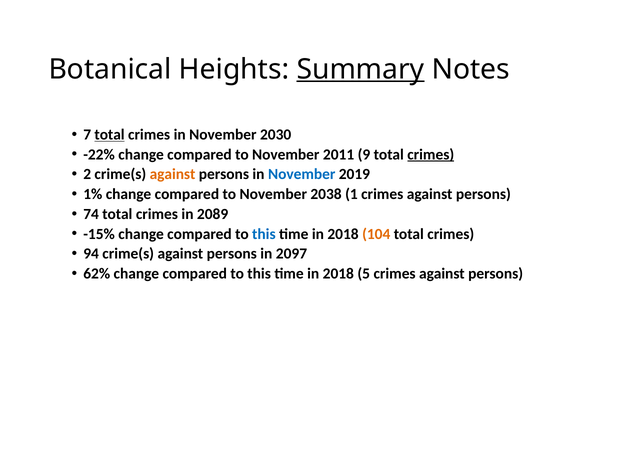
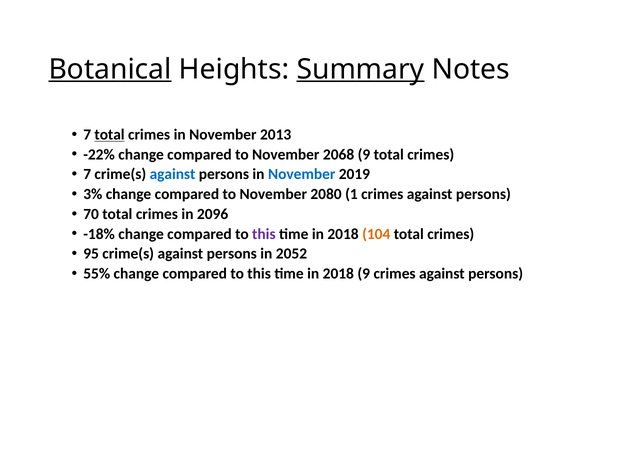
Botanical underline: none -> present
2030: 2030 -> 2013
2011: 2011 -> 2068
crimes at (431, 154) underline: present -> none
2 at (87, 174): 2 -> 7
against at (173, 174) colour: orange -> blue
1%: 1% -> 3%
2038: 2038 -> 2080
74: 74 -> 70
2089: 2089 -> 2096
-15%: -15% -> -18%
this at (264, 234) colour: blue -> purple
94: 94 -> 95
2097: 2097 -> 2052
62%: 62% -> 55%
2018 5: 5 -> 9
